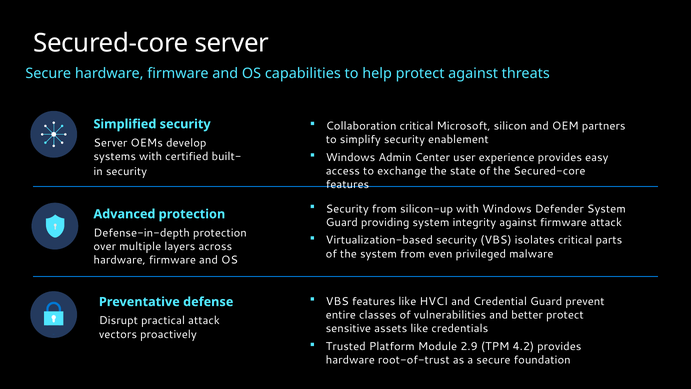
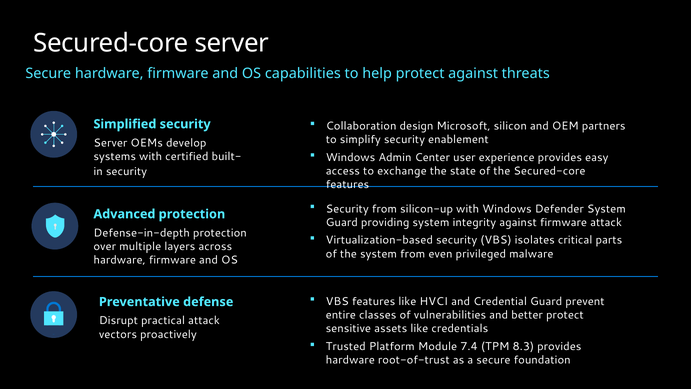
Collaboration critical: critical -> design
2.9: 2.9 -> 7.4
4.2: 4.2 -> 8.3
